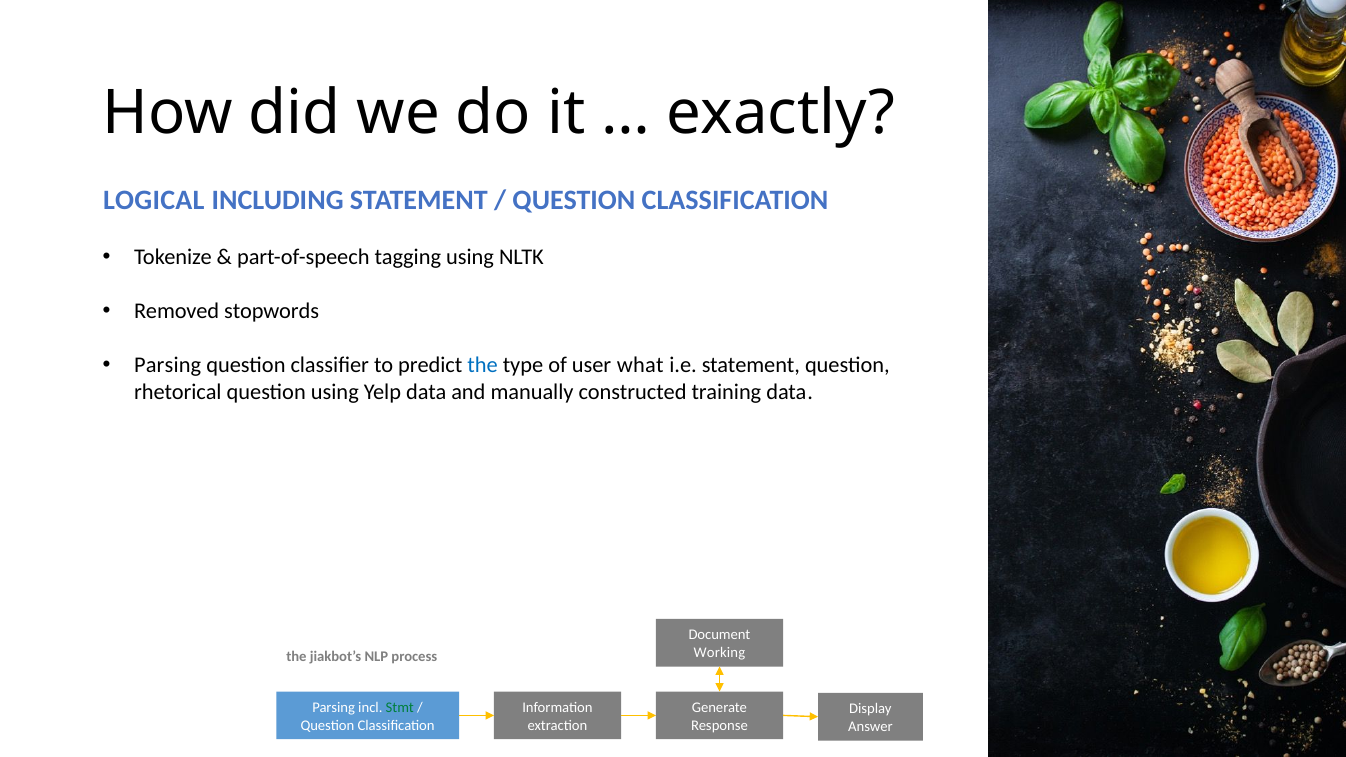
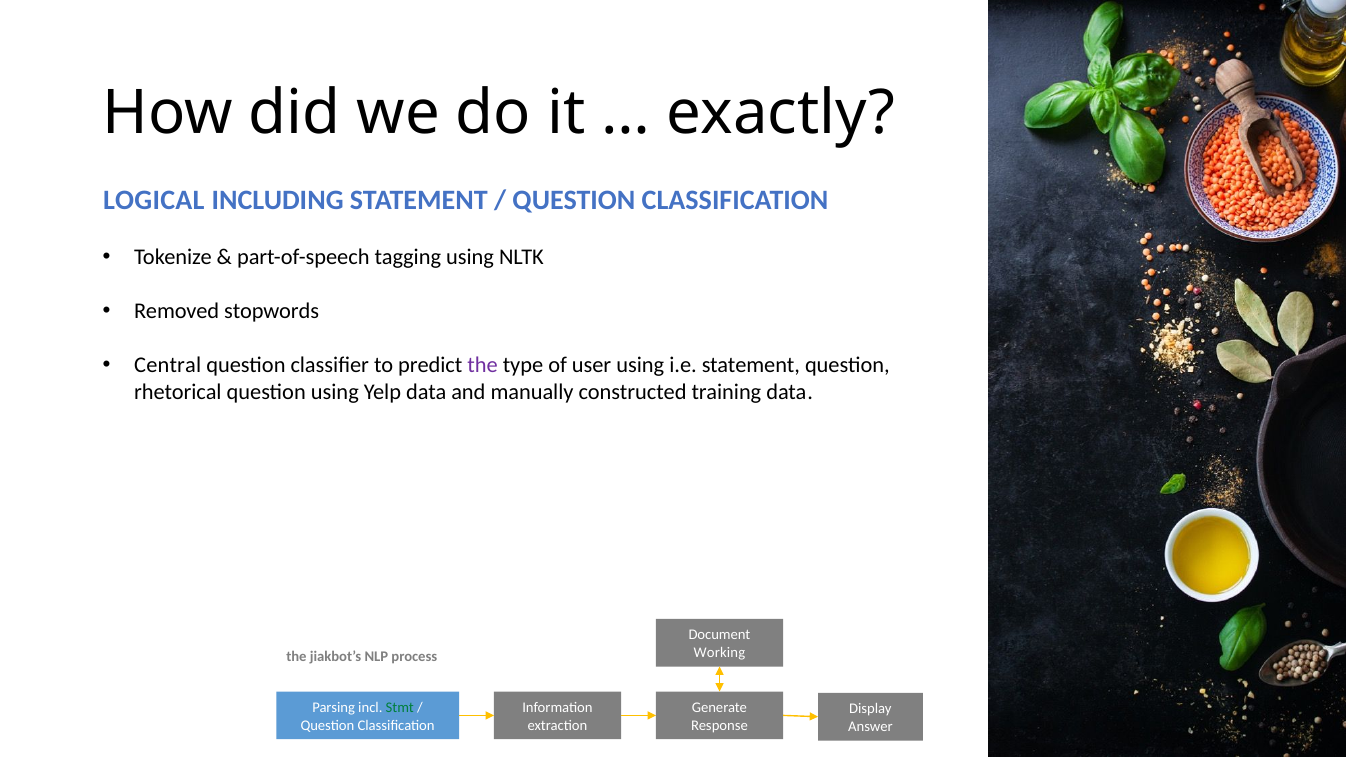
Parsing at (168, 365): Parsing -> Central
the at (483, 365) colour: blue -> purple
user what: what -> using
